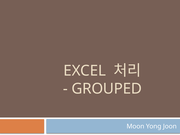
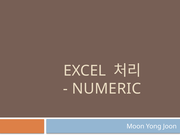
GROUPED: GROUPED -> NUMERIC
